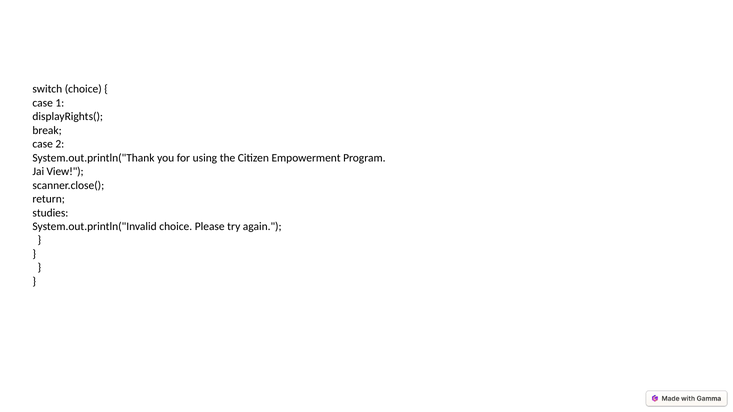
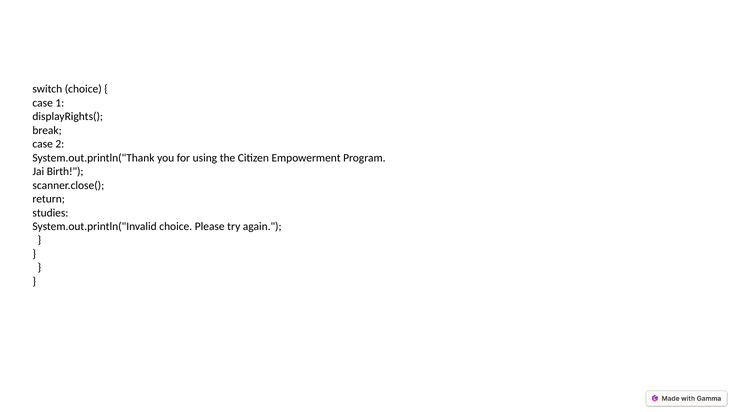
View: View -> Birth
